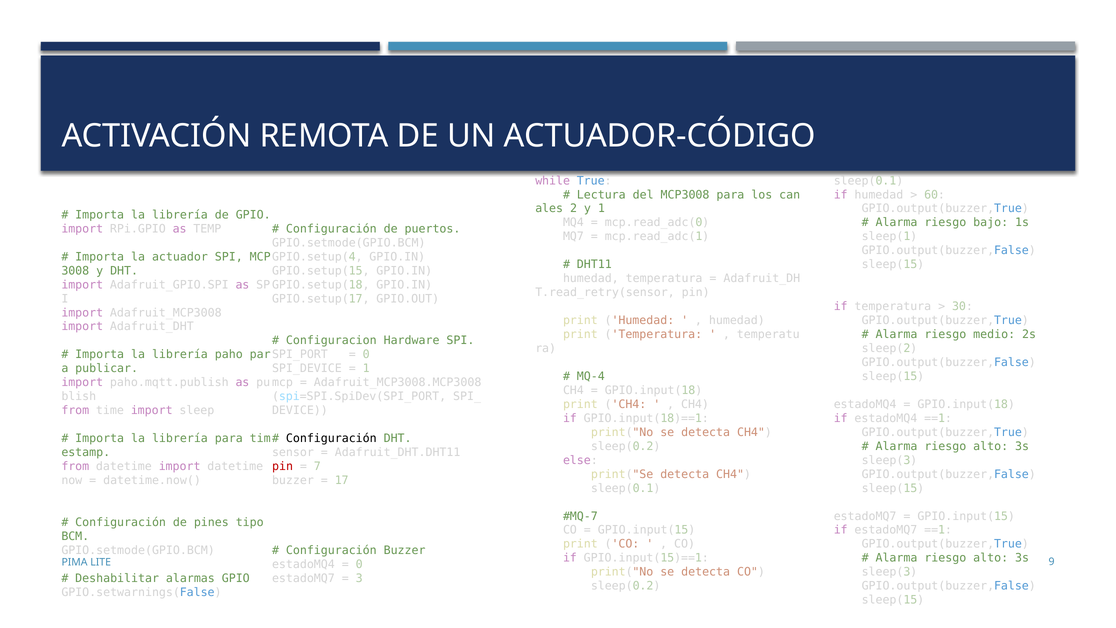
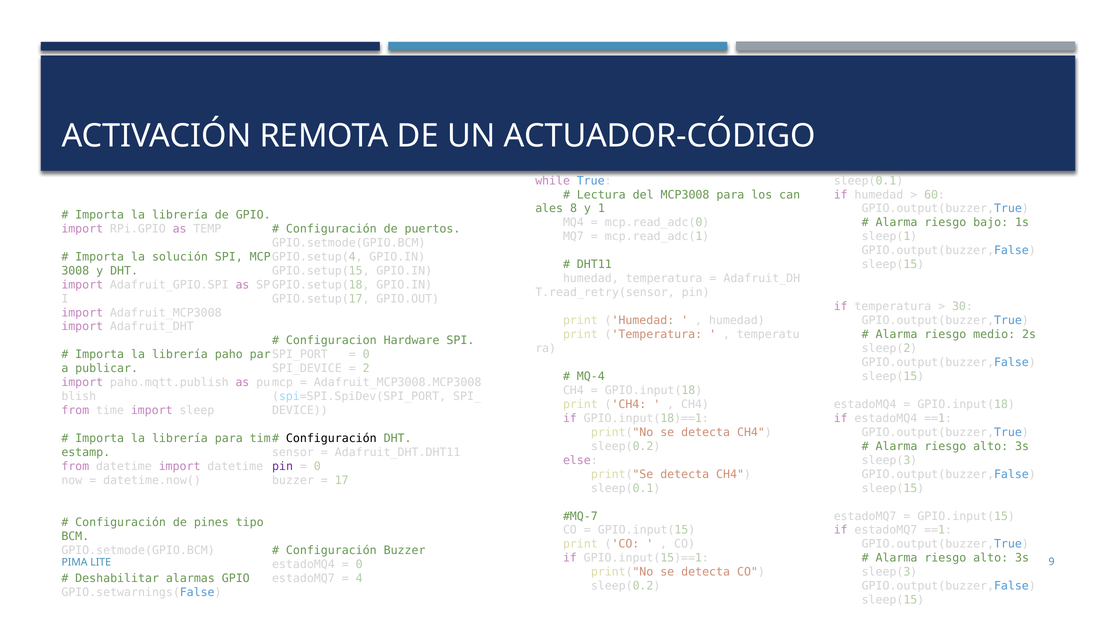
2: 2 -> 8
actuador: actuador -> solución
1 at (366, 368): 1 -> 2
pin at (283, 466) colour: red -> purple
7 at (317, 466): 7 -> 0
3: 3 -> 4
